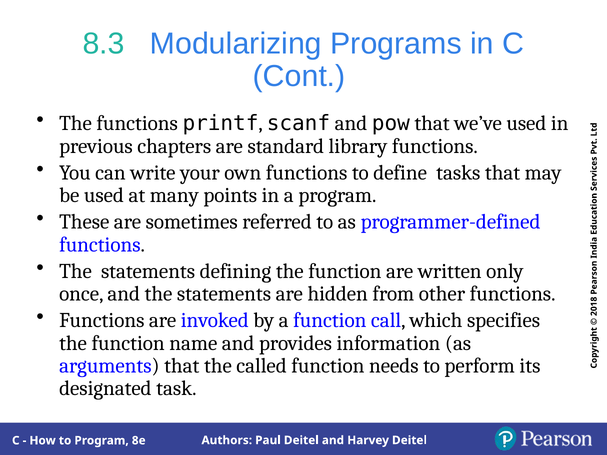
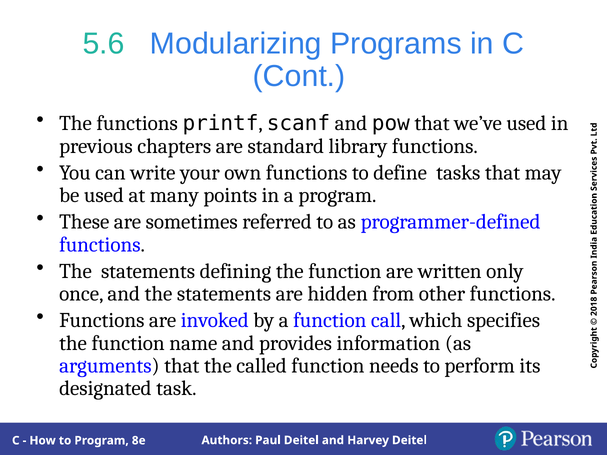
8.3: 8.3 -> 5.6
